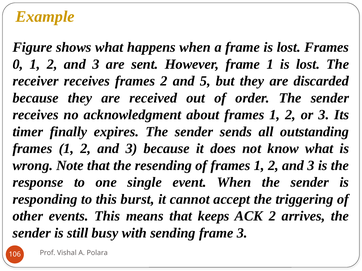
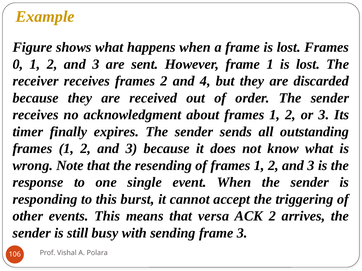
5: 5 -> 4
keeps: keeps -> versa
